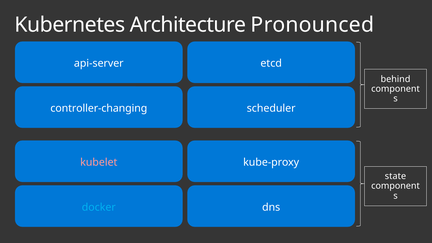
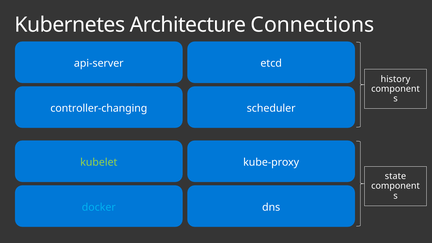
Pronounced: Pronounced -> Connections
behind: behind -> history
kubelet colour: pink -> light green
